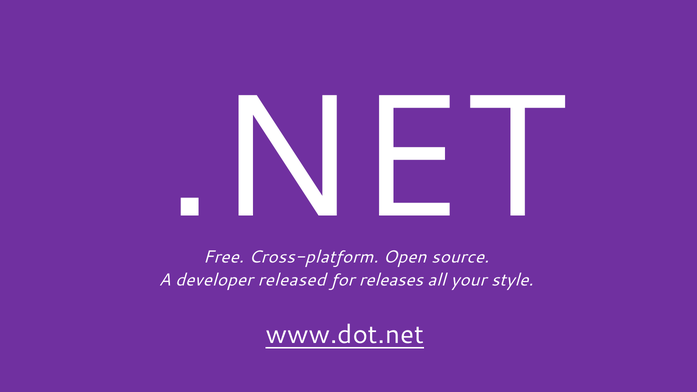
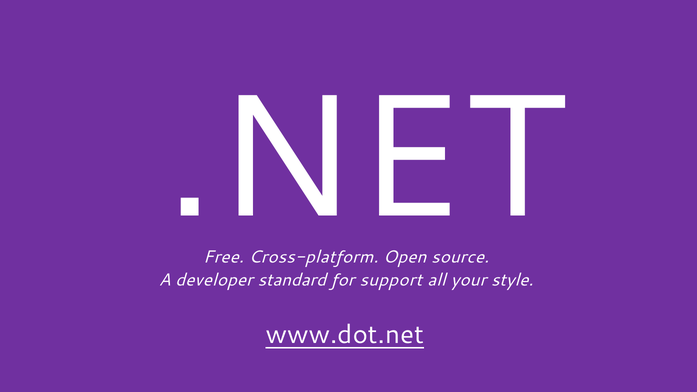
released: released -> standard
releases: releases -> support
